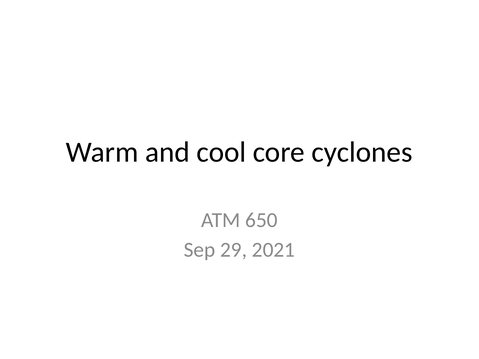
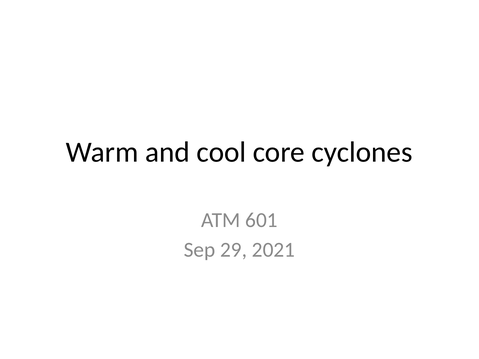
650: 650 -> 601
